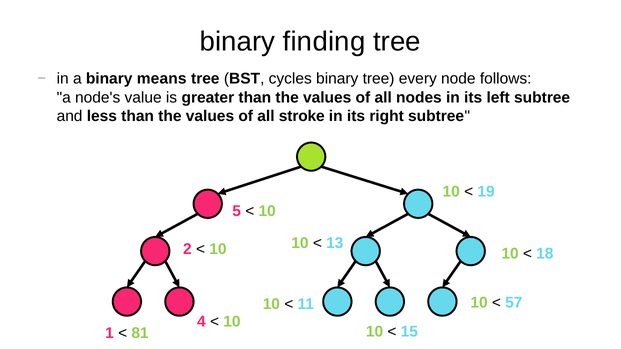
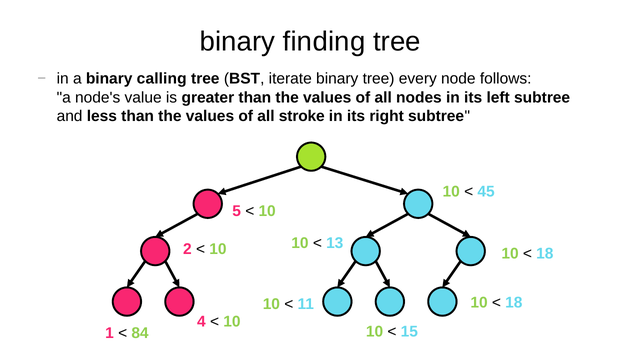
means: means -> calling
cycles: cycles -> iterate
19: 19 -> 45
57 at (514, 303): 57 -> 18
81: 81 -> 84
